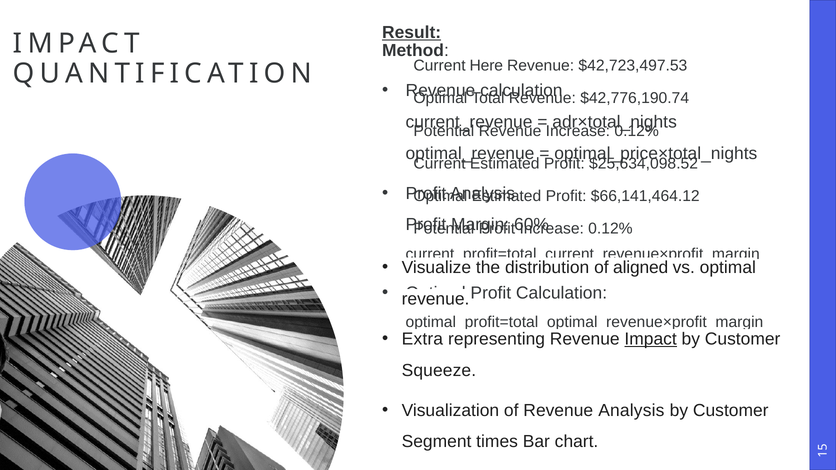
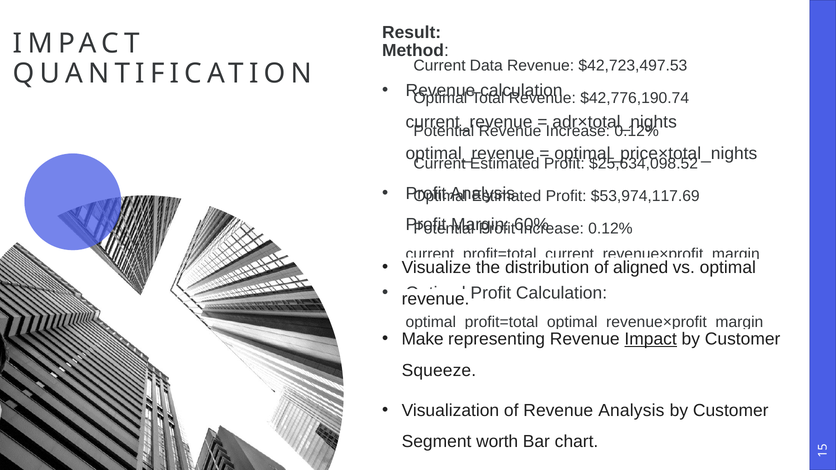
Result underline: present -> none
Here: Here -> Data
$66,141,464.12: $66,141,464.12 -> $53,974,117.69
Extra: Extra -> Make
times: times -> worth
